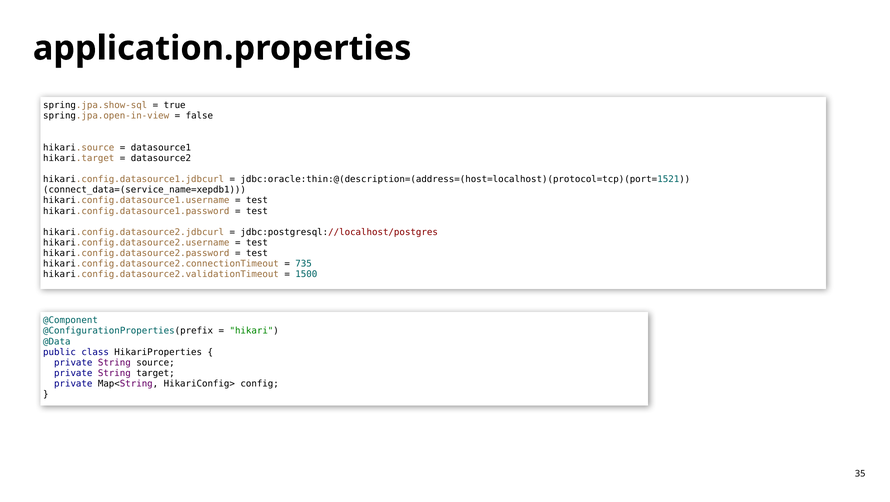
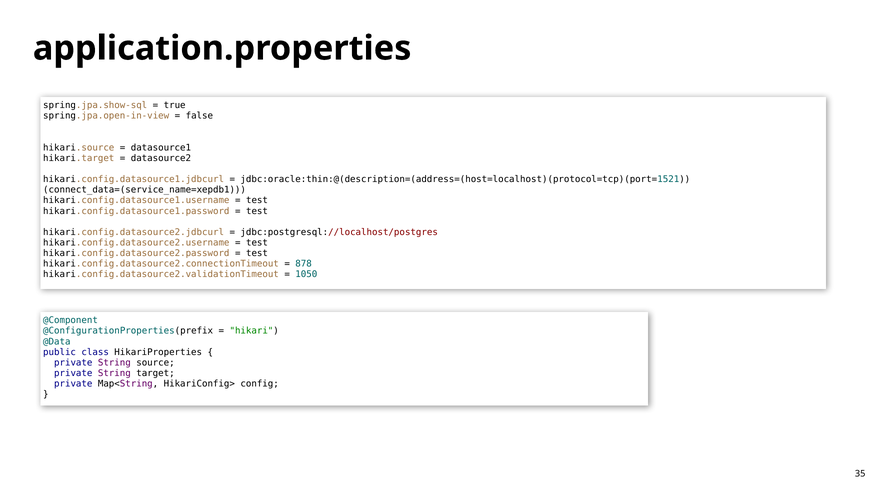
735: 735 -> 878
1500: 1500 -> 1050
